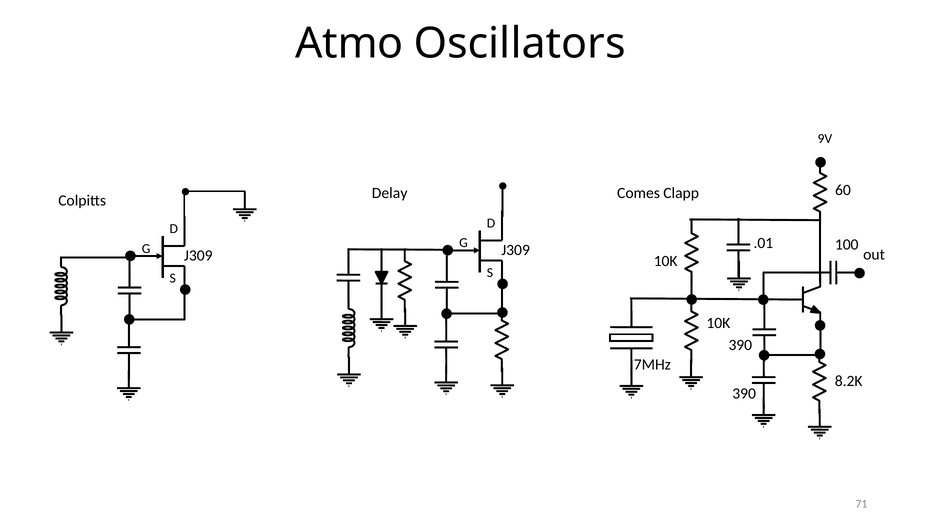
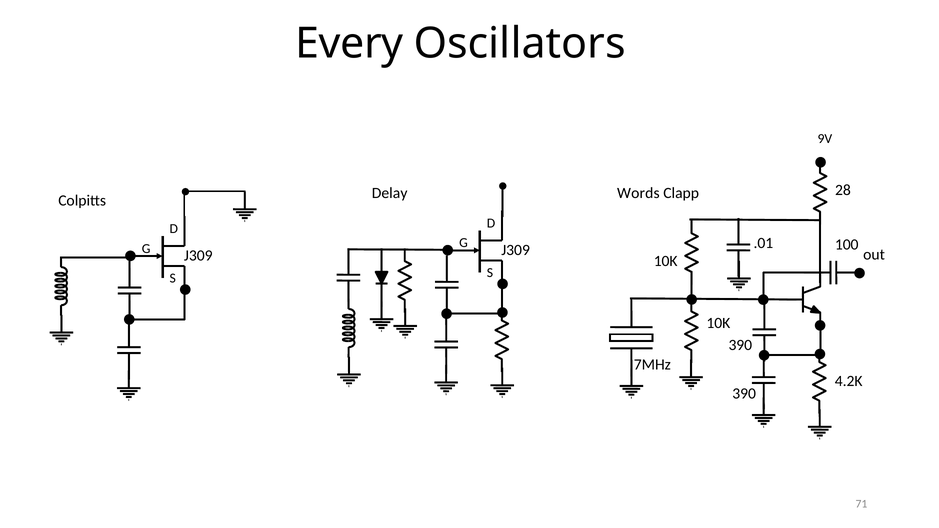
Atmo: Atmo -> Every
Comes: Comes -> Words
60: 60 -> 28
8.2K: 8.2K -> 4.2K
